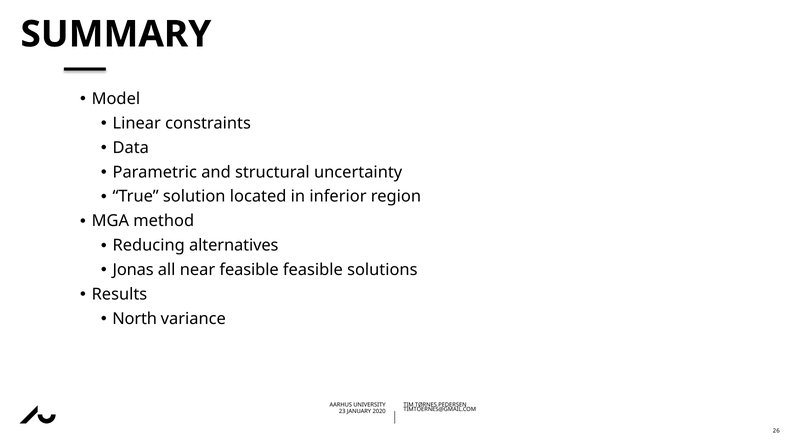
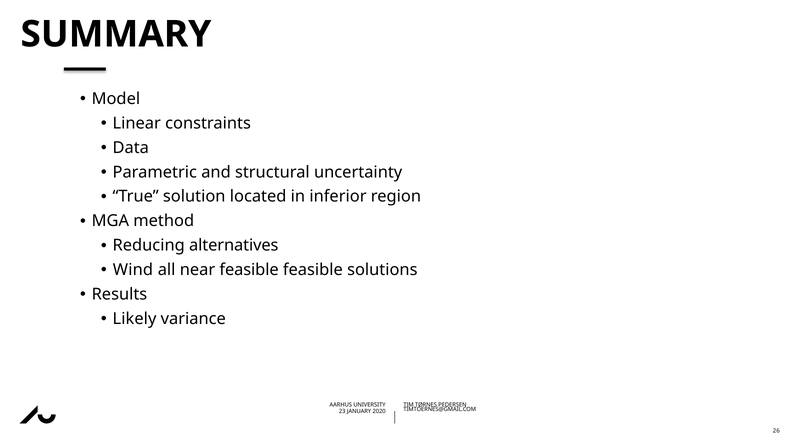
Jonas: Jonas -> Wind
North: North -> Likely
